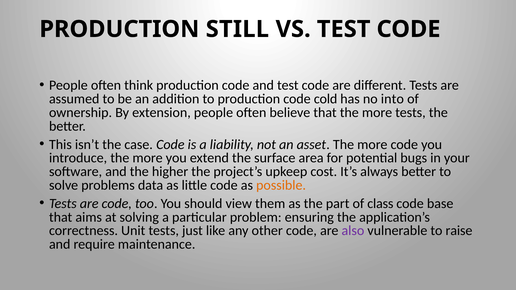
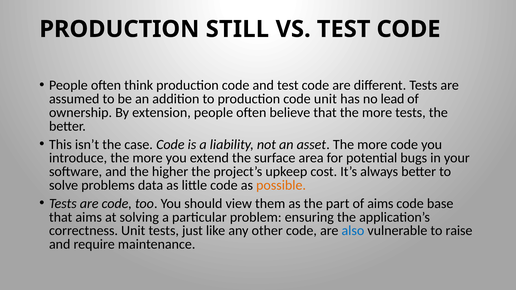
code cold: cold -> unit
into: into -> lead
of class: class -> aims
also colour: purple -> blue
